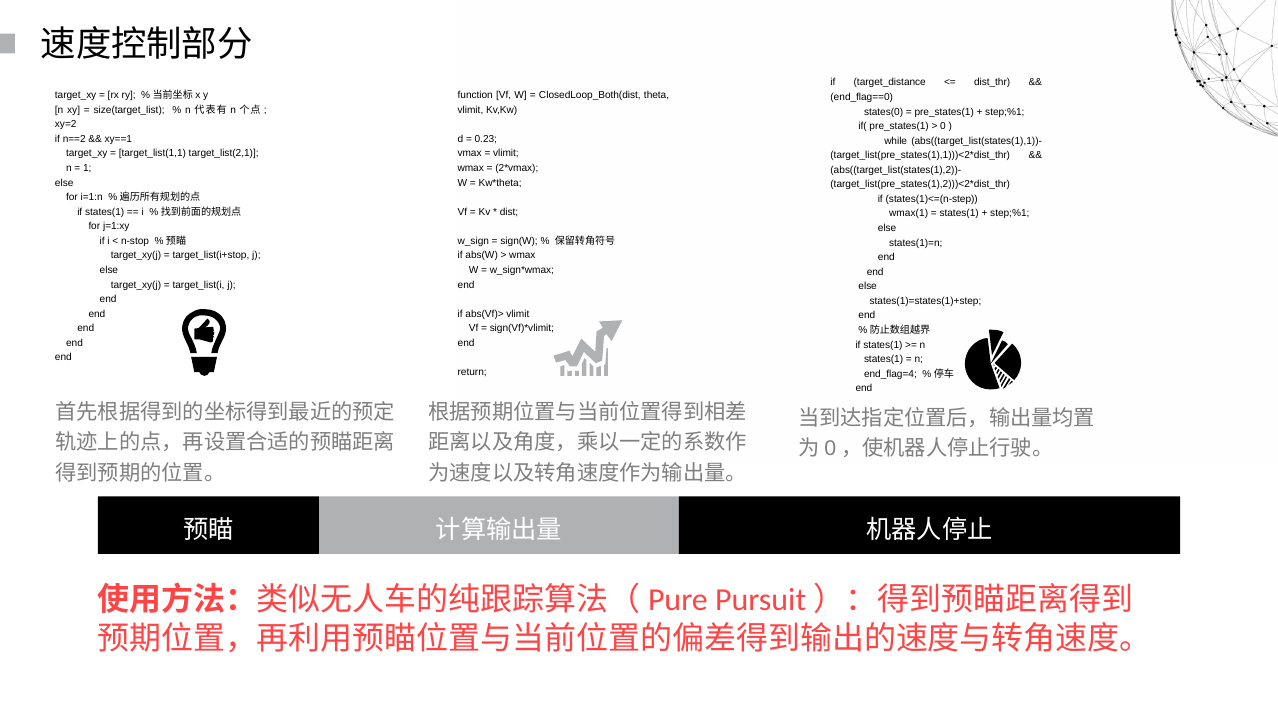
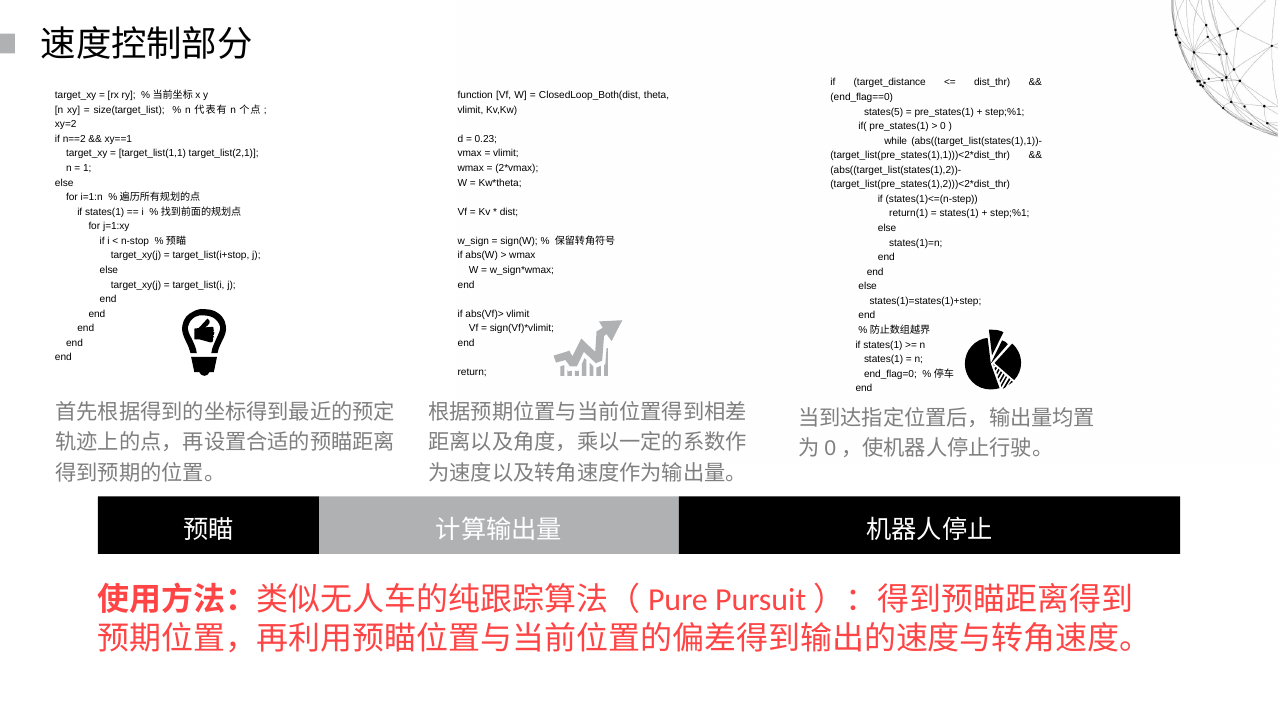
states(0: states(0 -> states(5
wmax(1: wmax(1 -> return(1
end_flag=4: end_flag=4 -> end_flag=0
